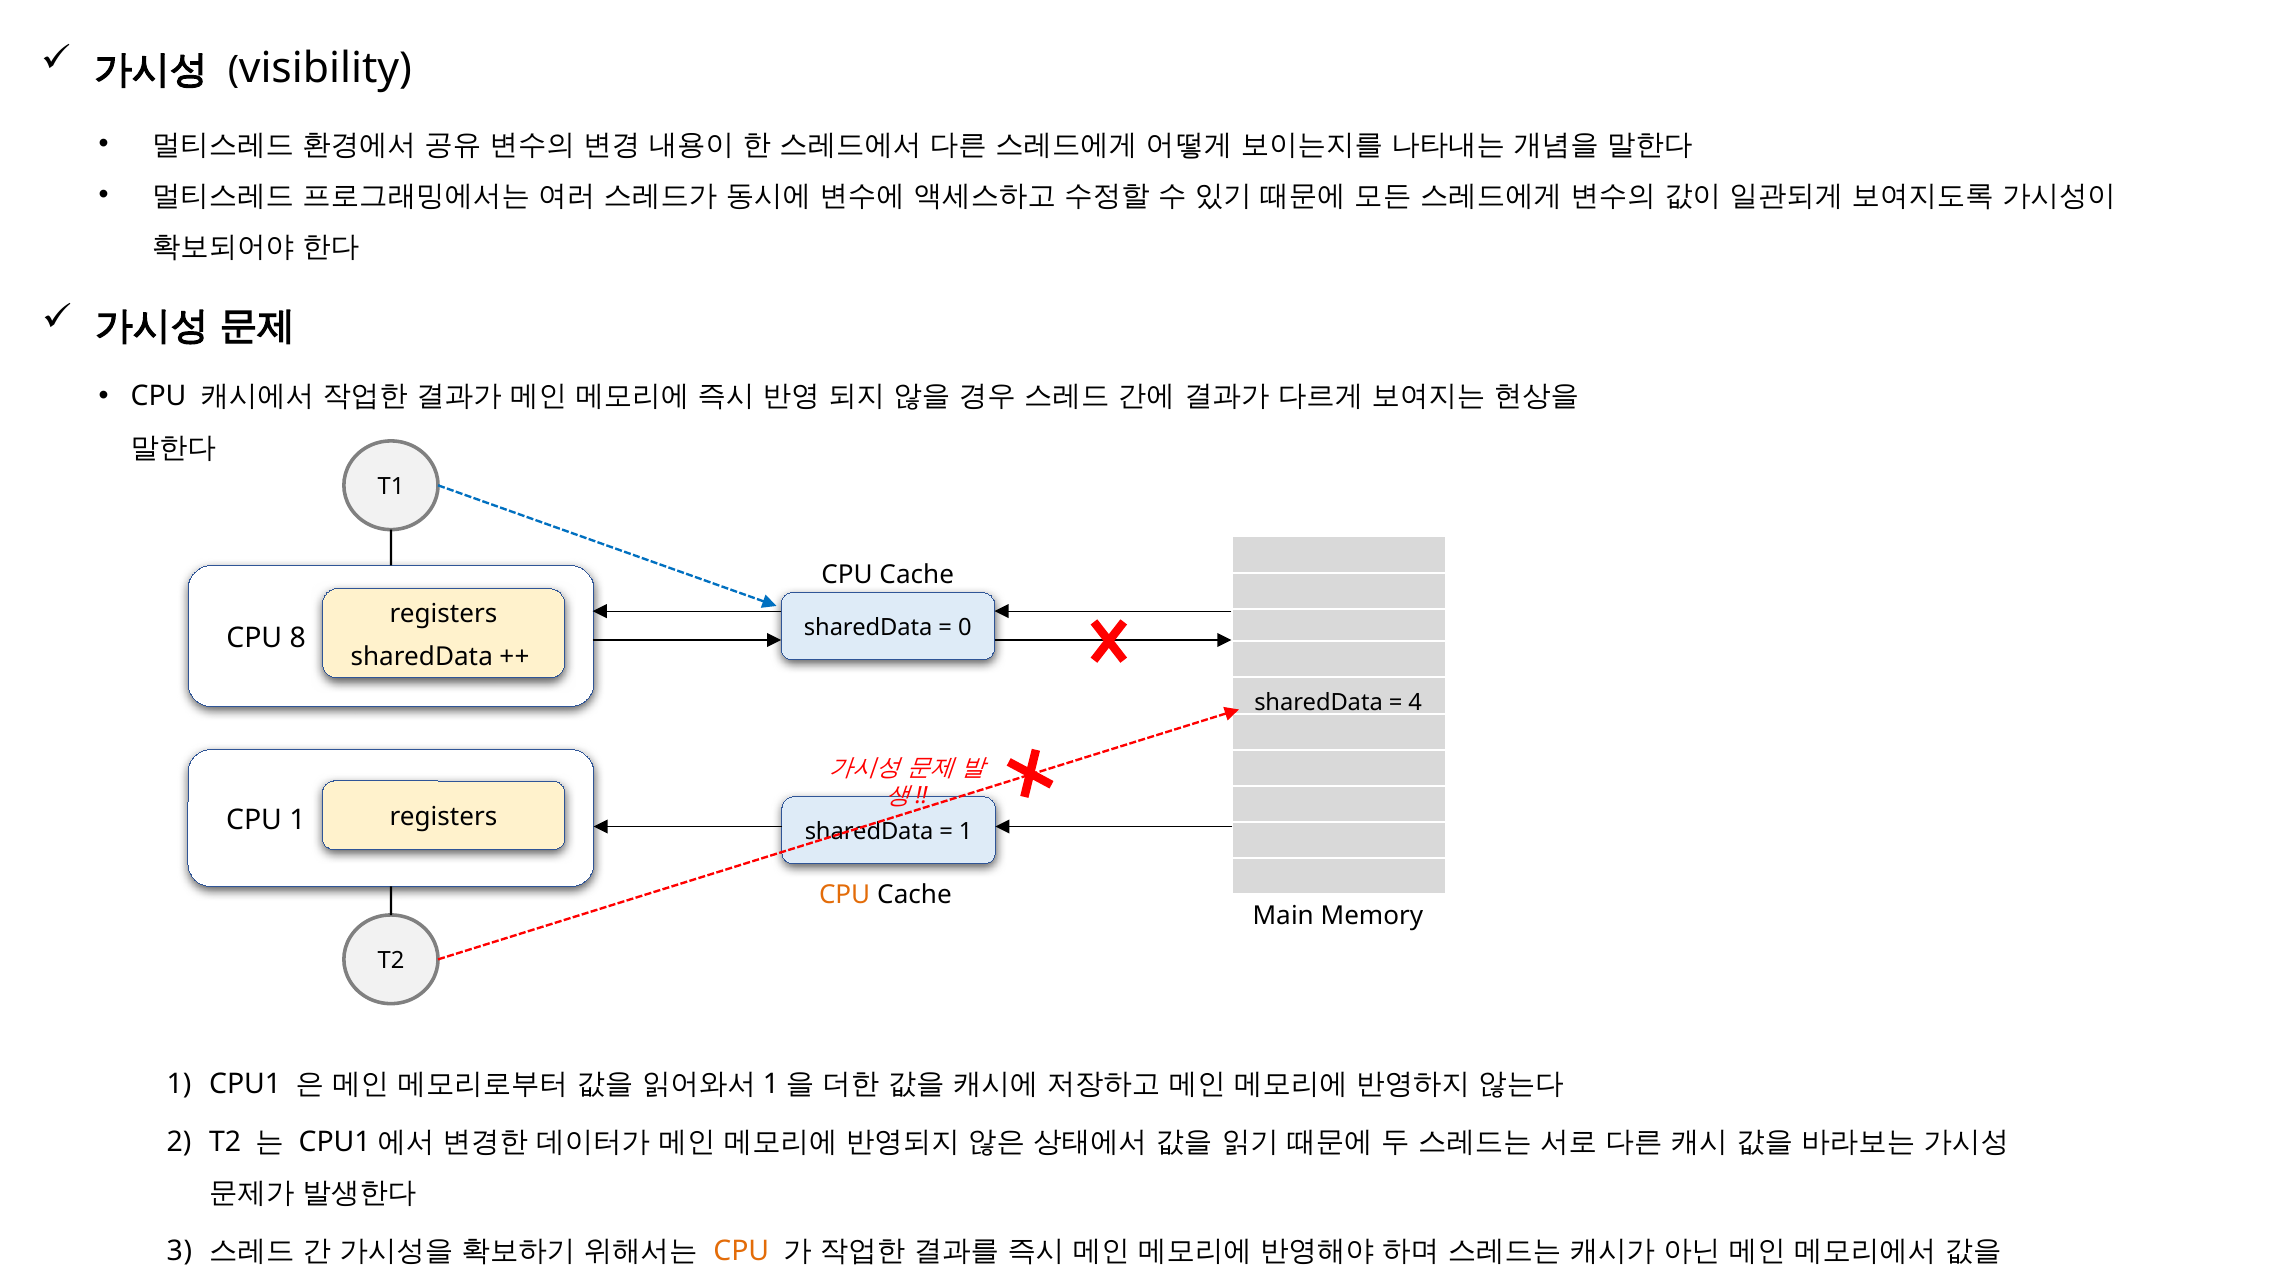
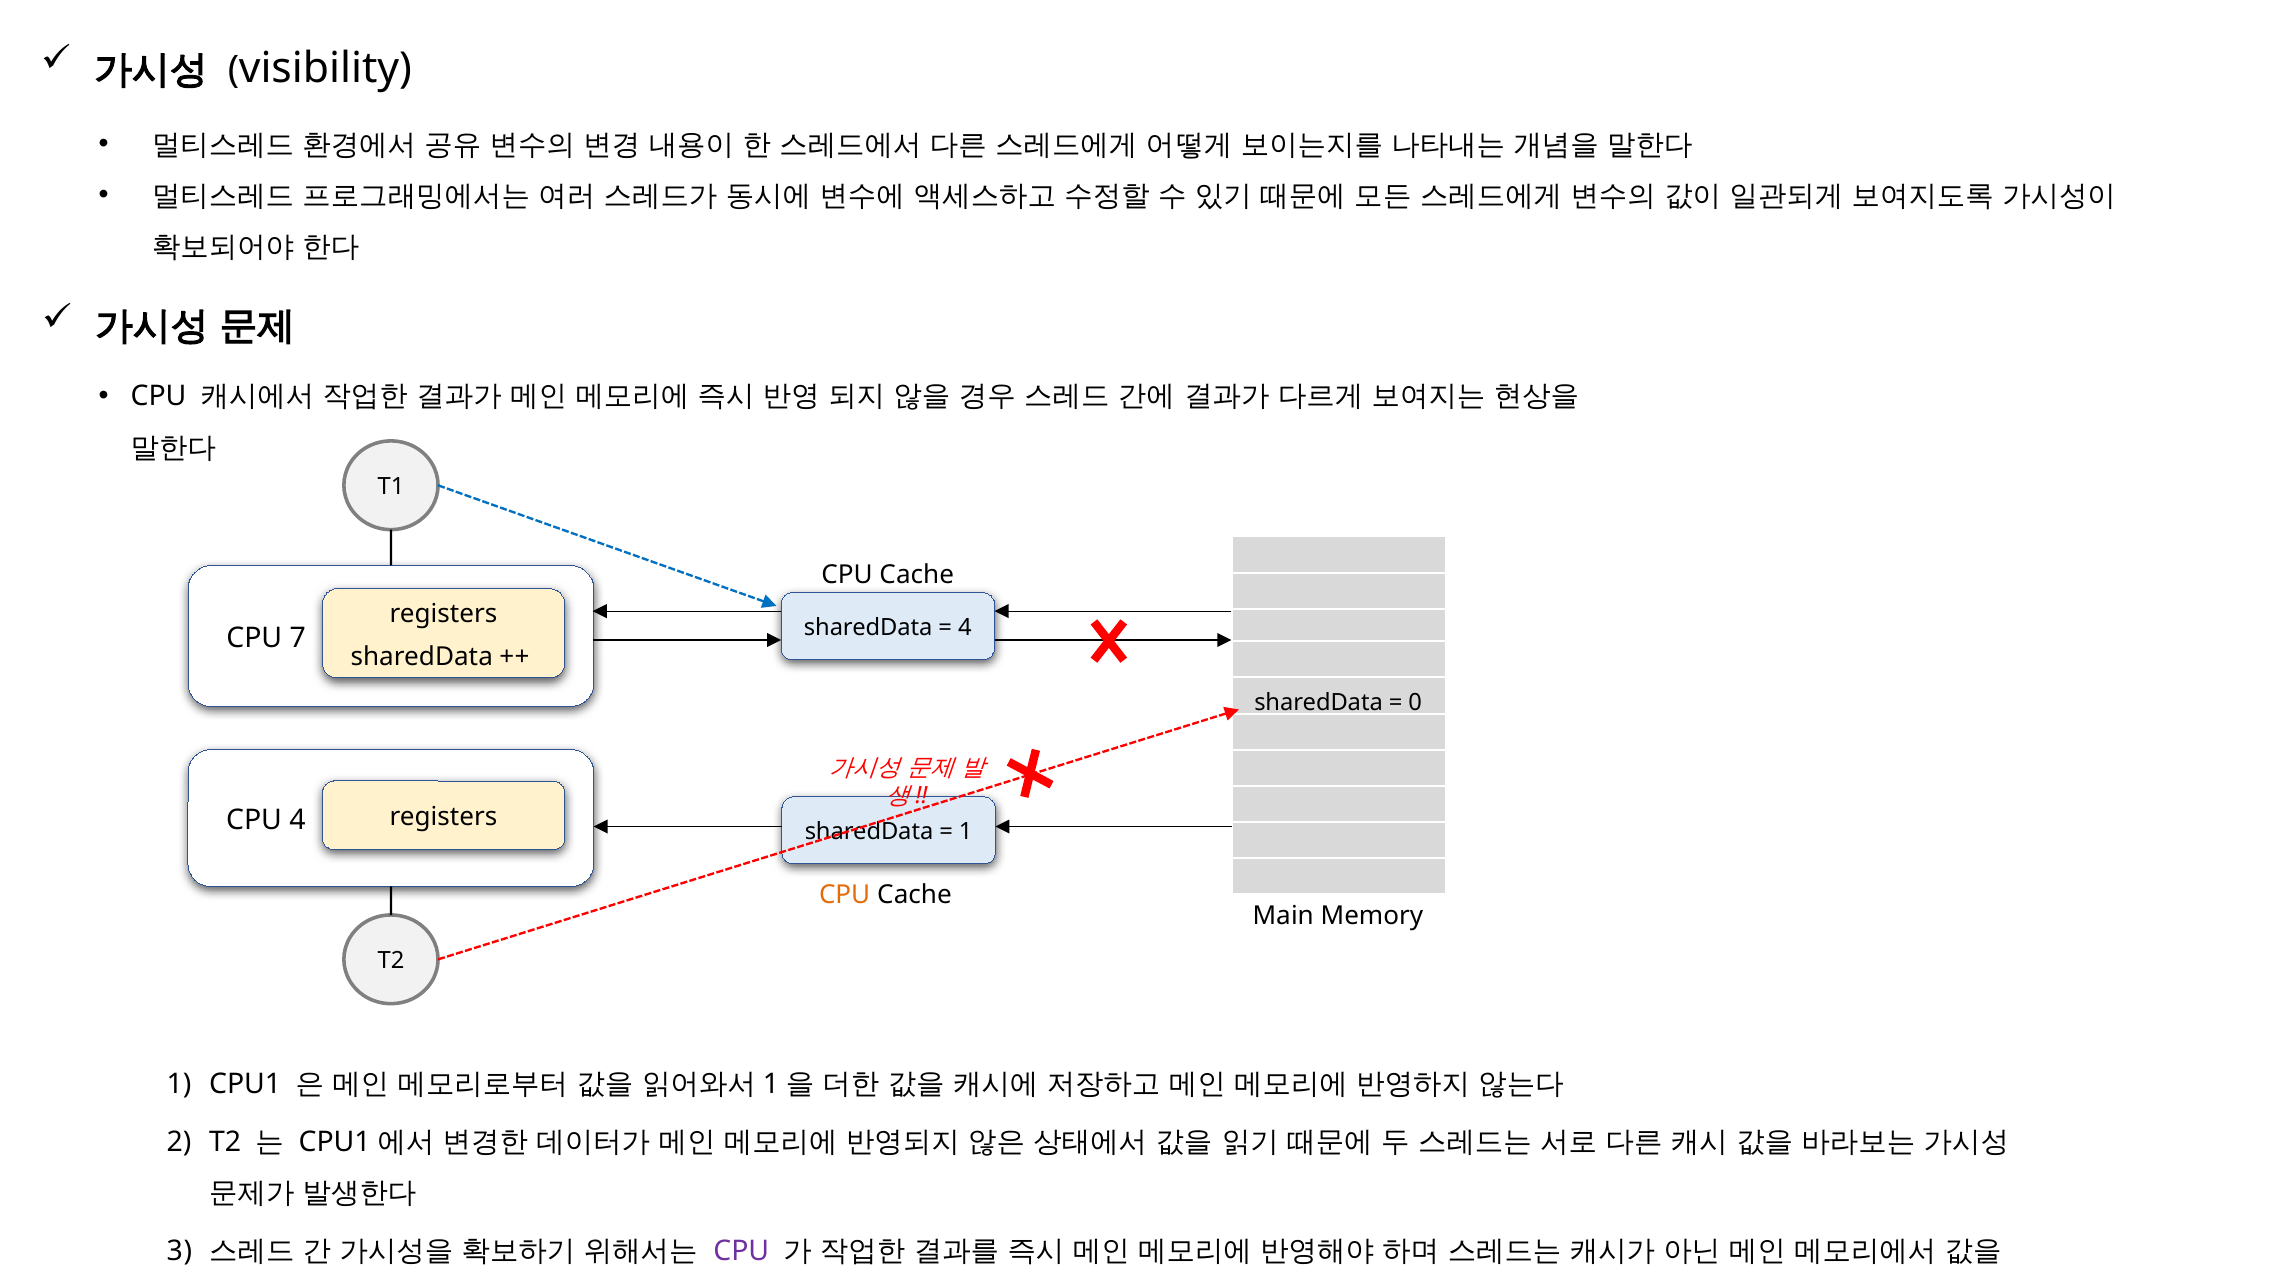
8: 8 -> 7
0 at (965, 628): 0 -> 4
4: 4 -> 0
CPU 1: 1 -> 4
CPU at (741, 1251) colour: orange -> purple
